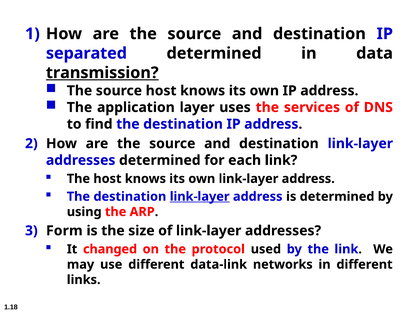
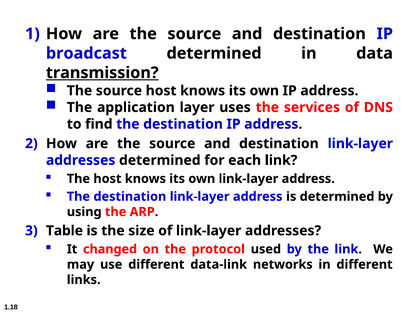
separated: separated -> broadcast
link-layer at (200, 197) underline: present -> none
Form: Form -> Table
